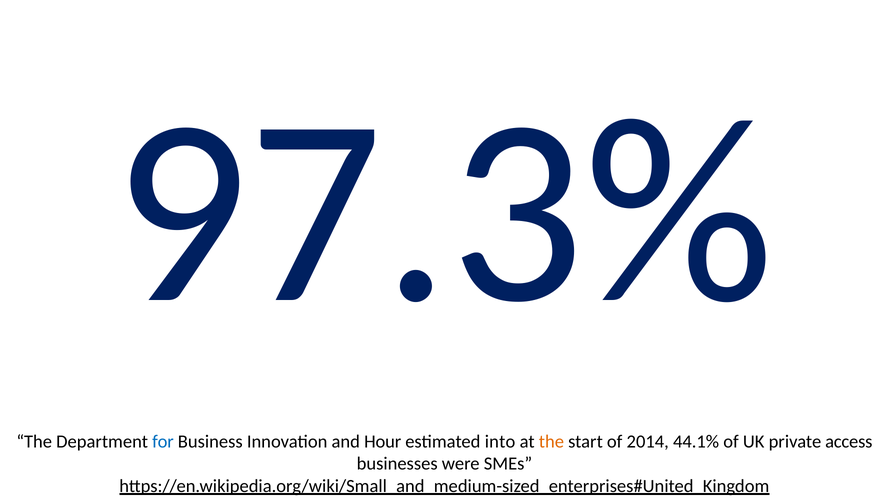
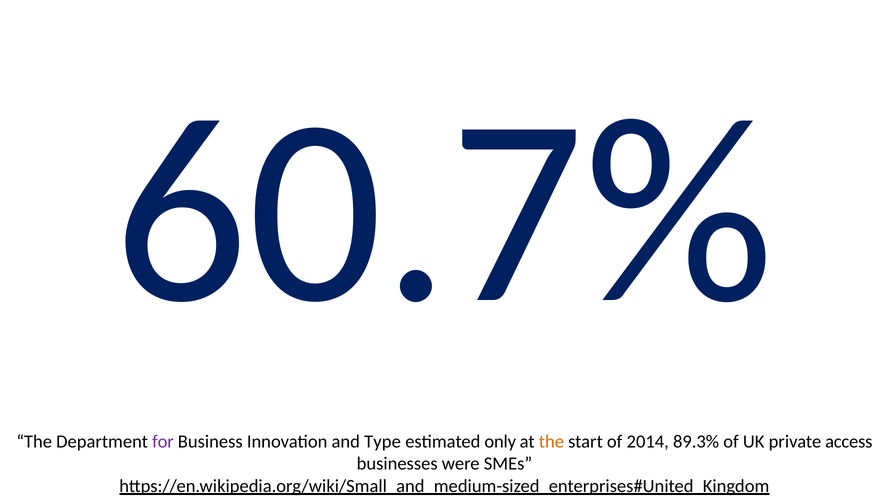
97.3%: 97.3% -> 60.7%
for colour: blue -> purple
Hour: Hour -> Type
into: into -> only
44.1%: 44.1% -> 89.3%
